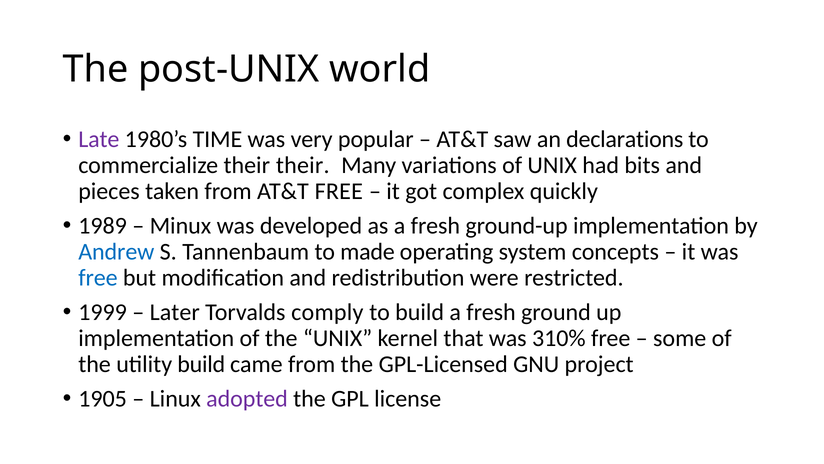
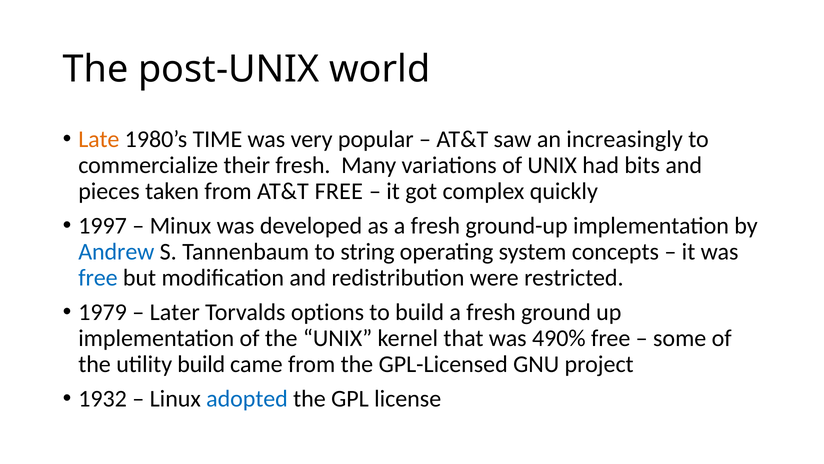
Late colour: purple -> orange
declarations: declarations -> increasingly
their their: their -> fresh
1989: 1989 -> 1997
made: made -> string
1999: 1999 -> 1979
comply: comply -> options
310%: 310% -> 490%
1905: 1905 -> 1932
adopted colour: purple -> blue
